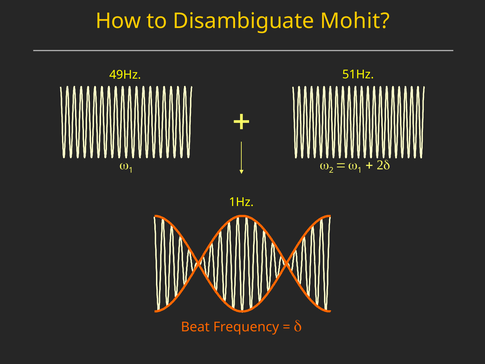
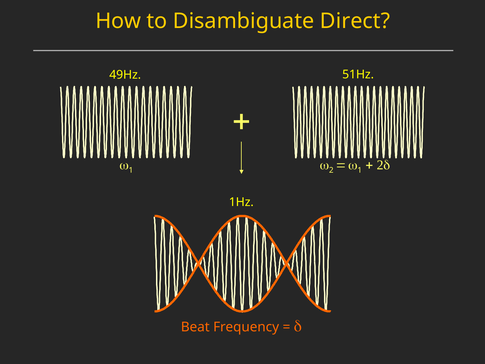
Mohit: Mohit -> Direct
